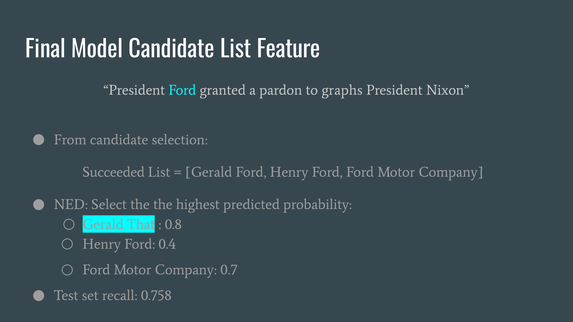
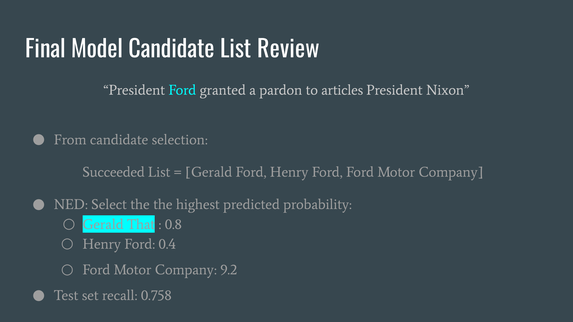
Feature: Feature -> Review
graphs: graphs -> articles
0.7: 0.7 -> 9.2
